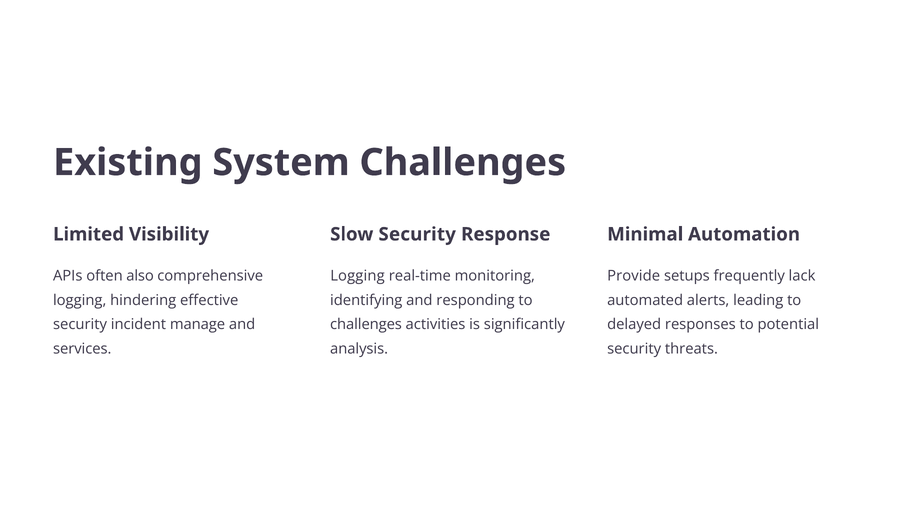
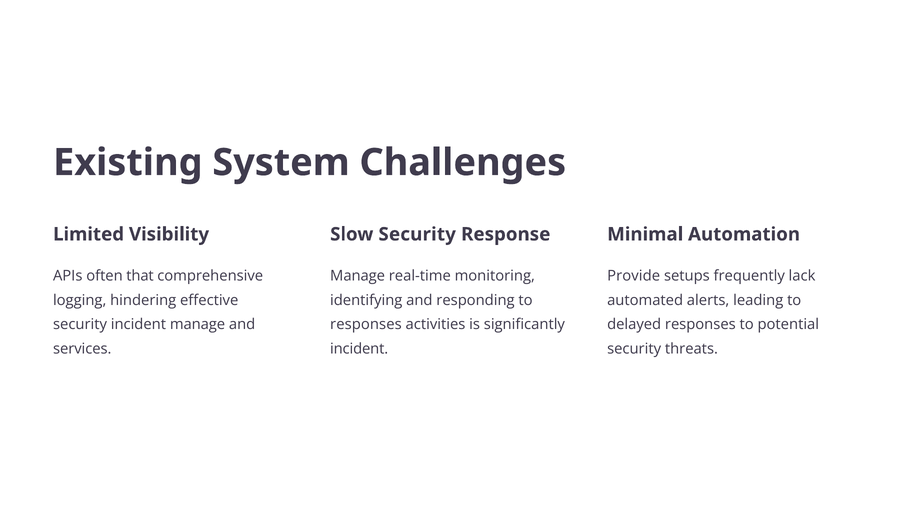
also: also -> that
Logging at (357, 276): Logging -> Manage
challenges at (366, 324): challenges -> responses
analysis at (359, 349): analysis -> incident
